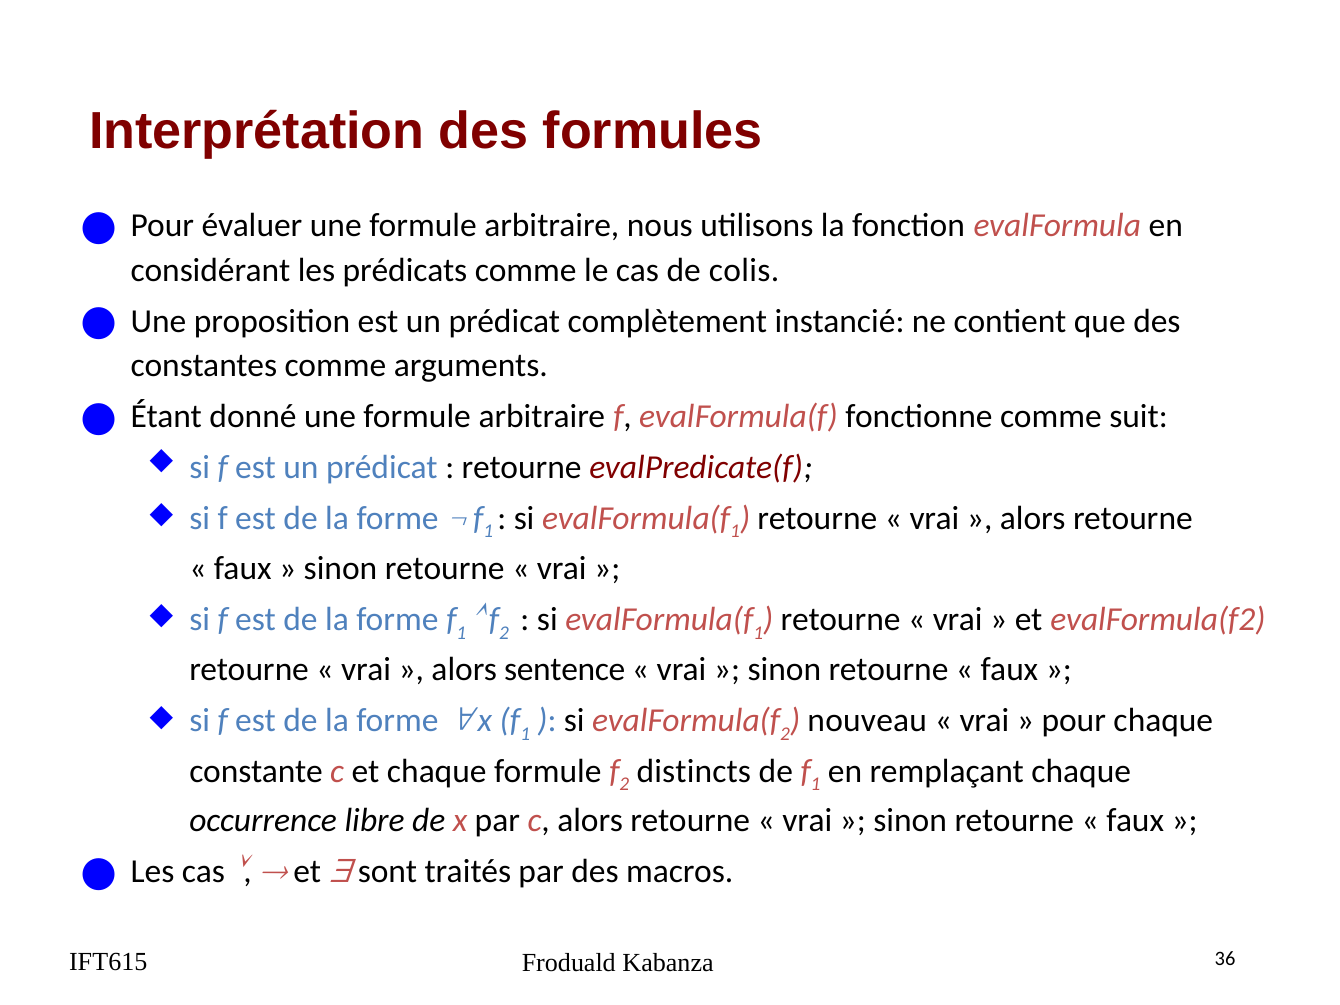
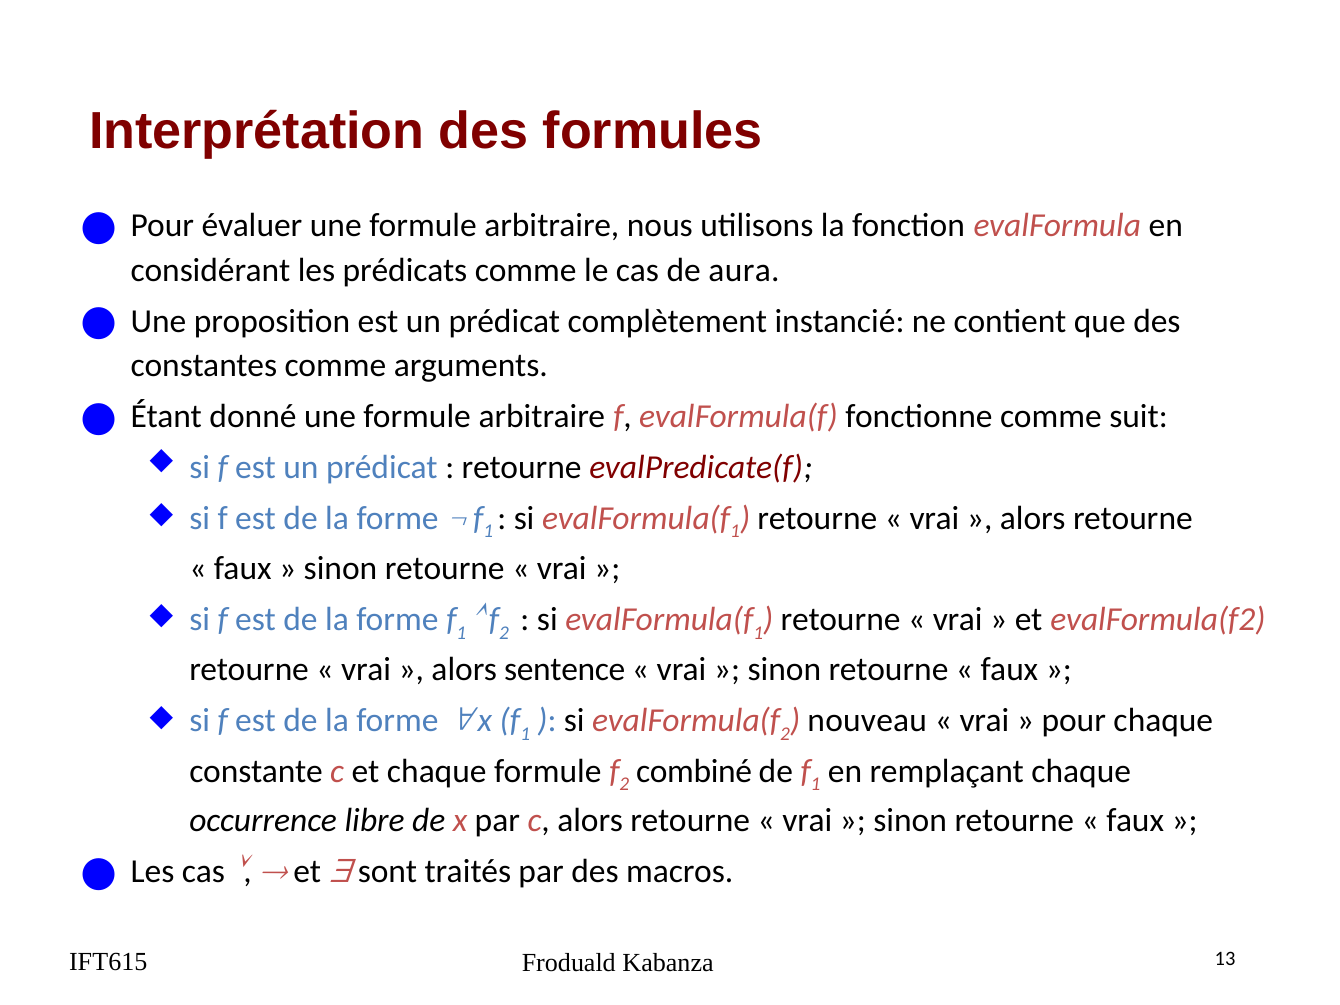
colis: colis -> aura
distincts: distincts -> combiné
36: 36 -> 13
